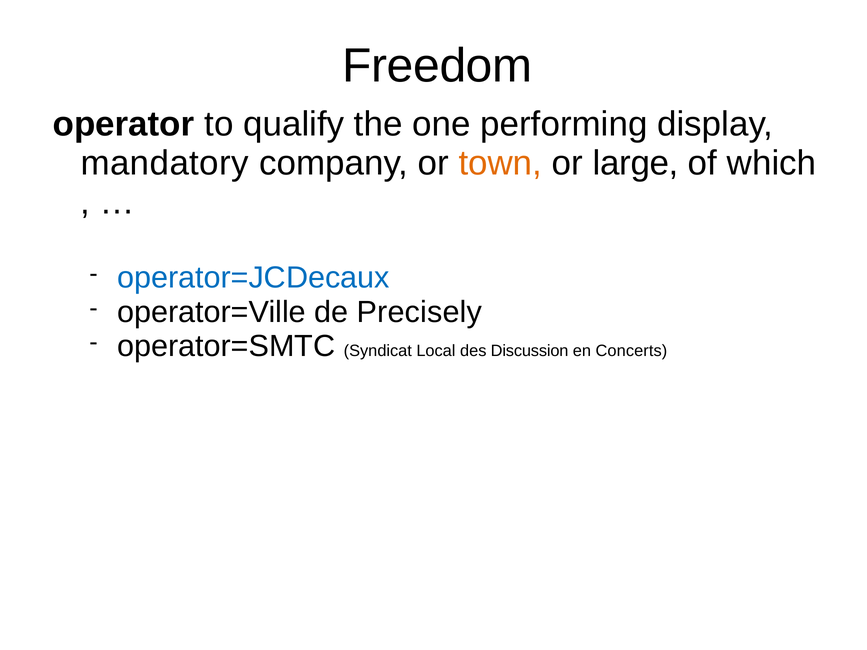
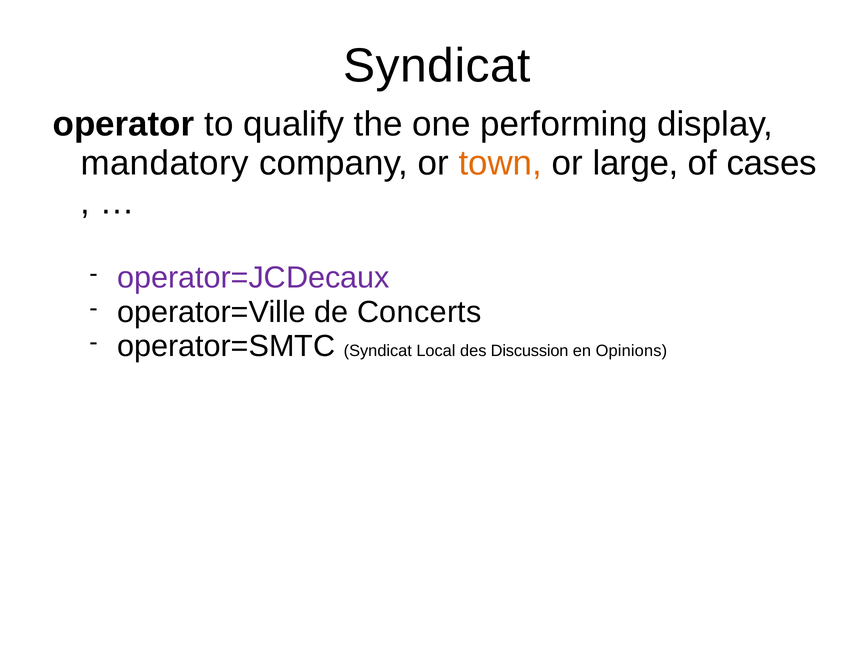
Freedom at (437, 66): Freedom -> Syndicat
which: which -> cases
operator=JCDecaux colour: blue -> purple
Precisely: Precisely -> Concerts
Concerts: Concerts -> Opinions
